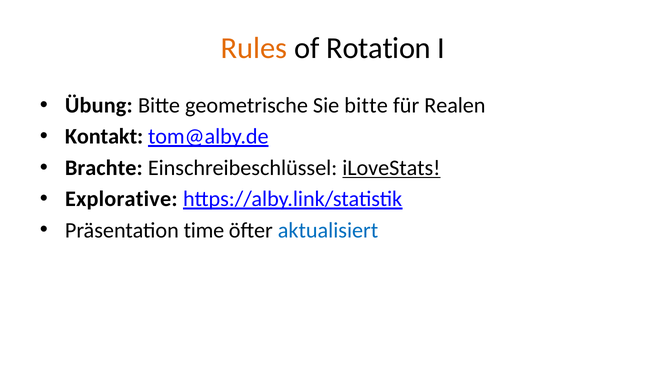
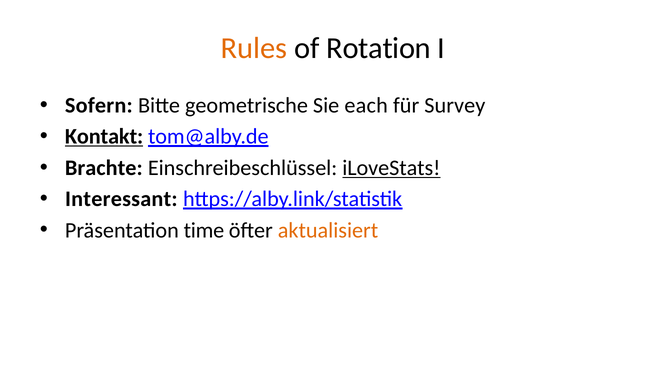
Übung: Übung -> Sofern
Sie bitte: bitte -> each
Realen: Realen -> Survey
Kontakt underline: none -> present
Explorative: Explorative -> Interessant
aktualisiert colour: blue -> orange
